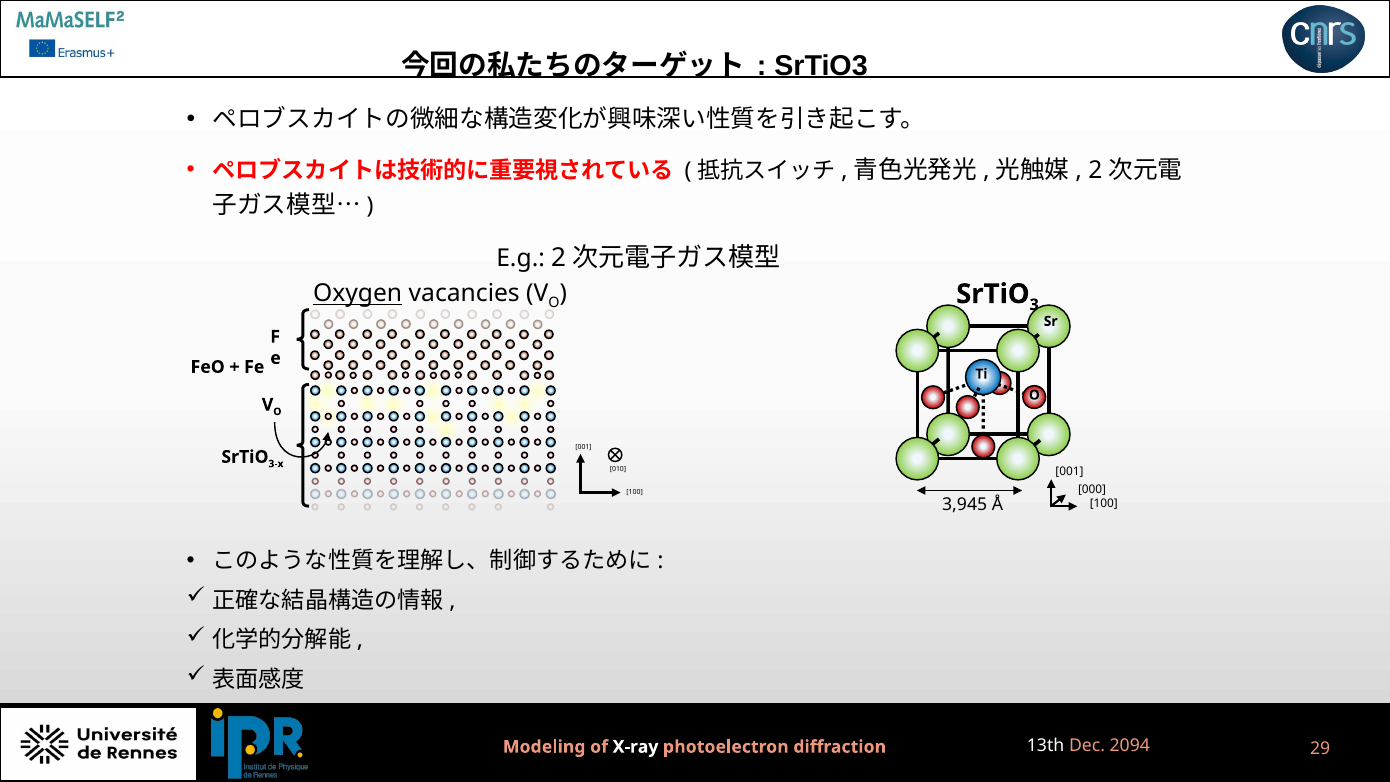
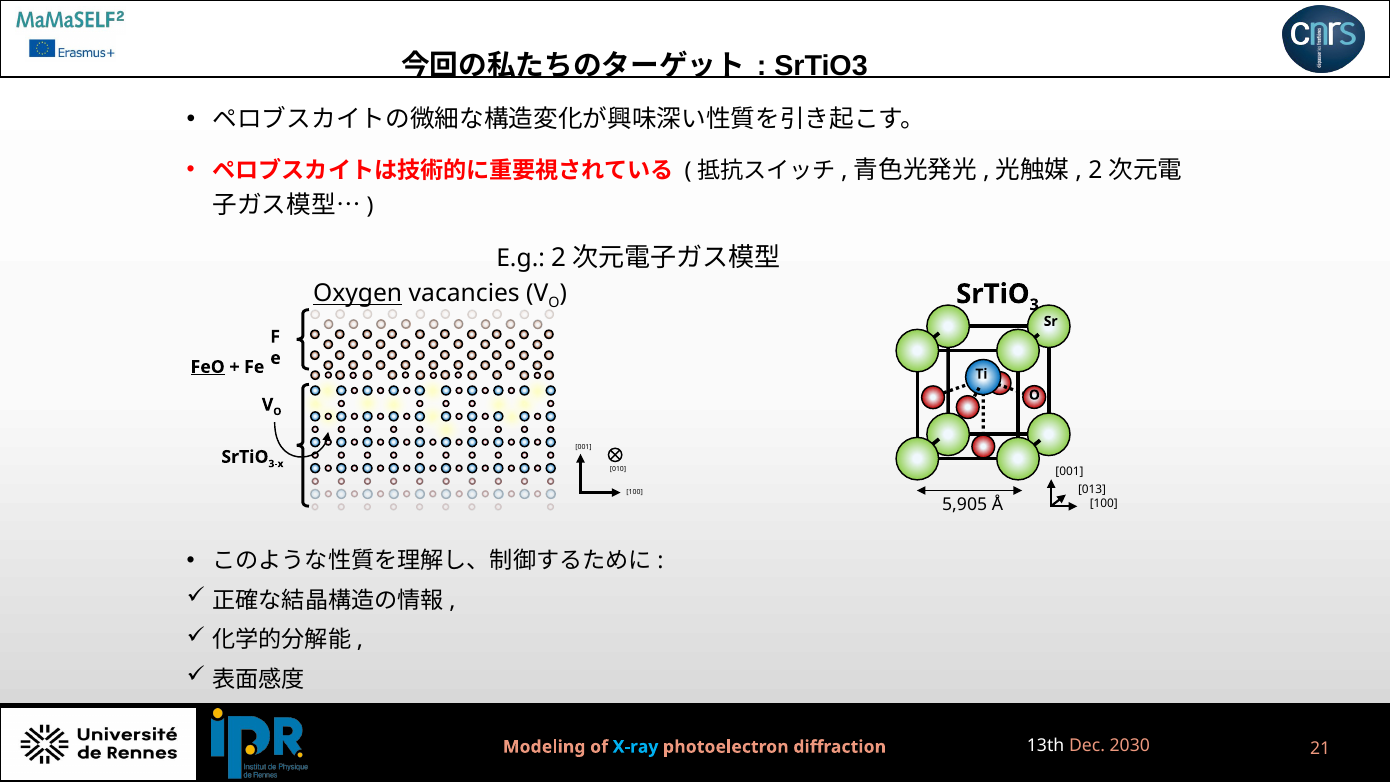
FeO underline: none -> present
000: 000 -> 013
3,945: 3,945 -> 5,905
2094: 2094 -> 2030
X-ray colour: white -> light blue
29: 29 -> 21
